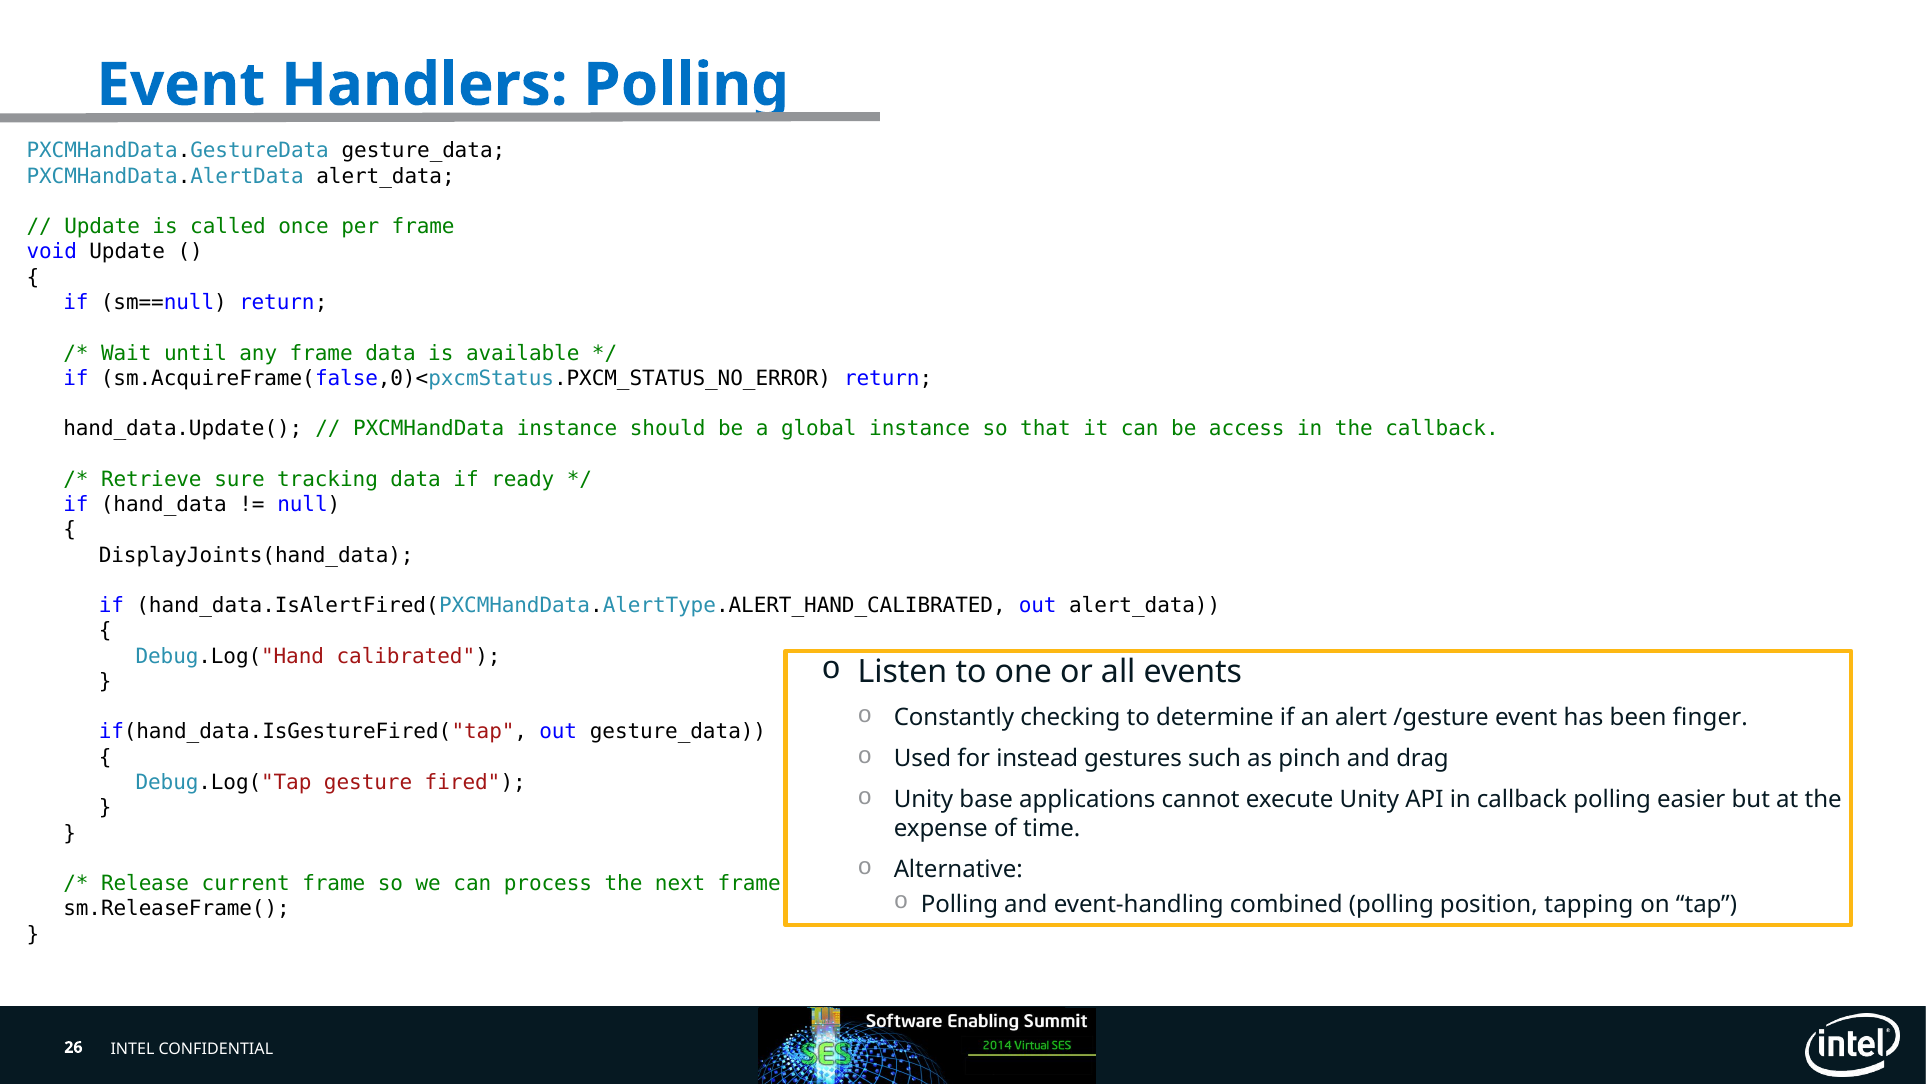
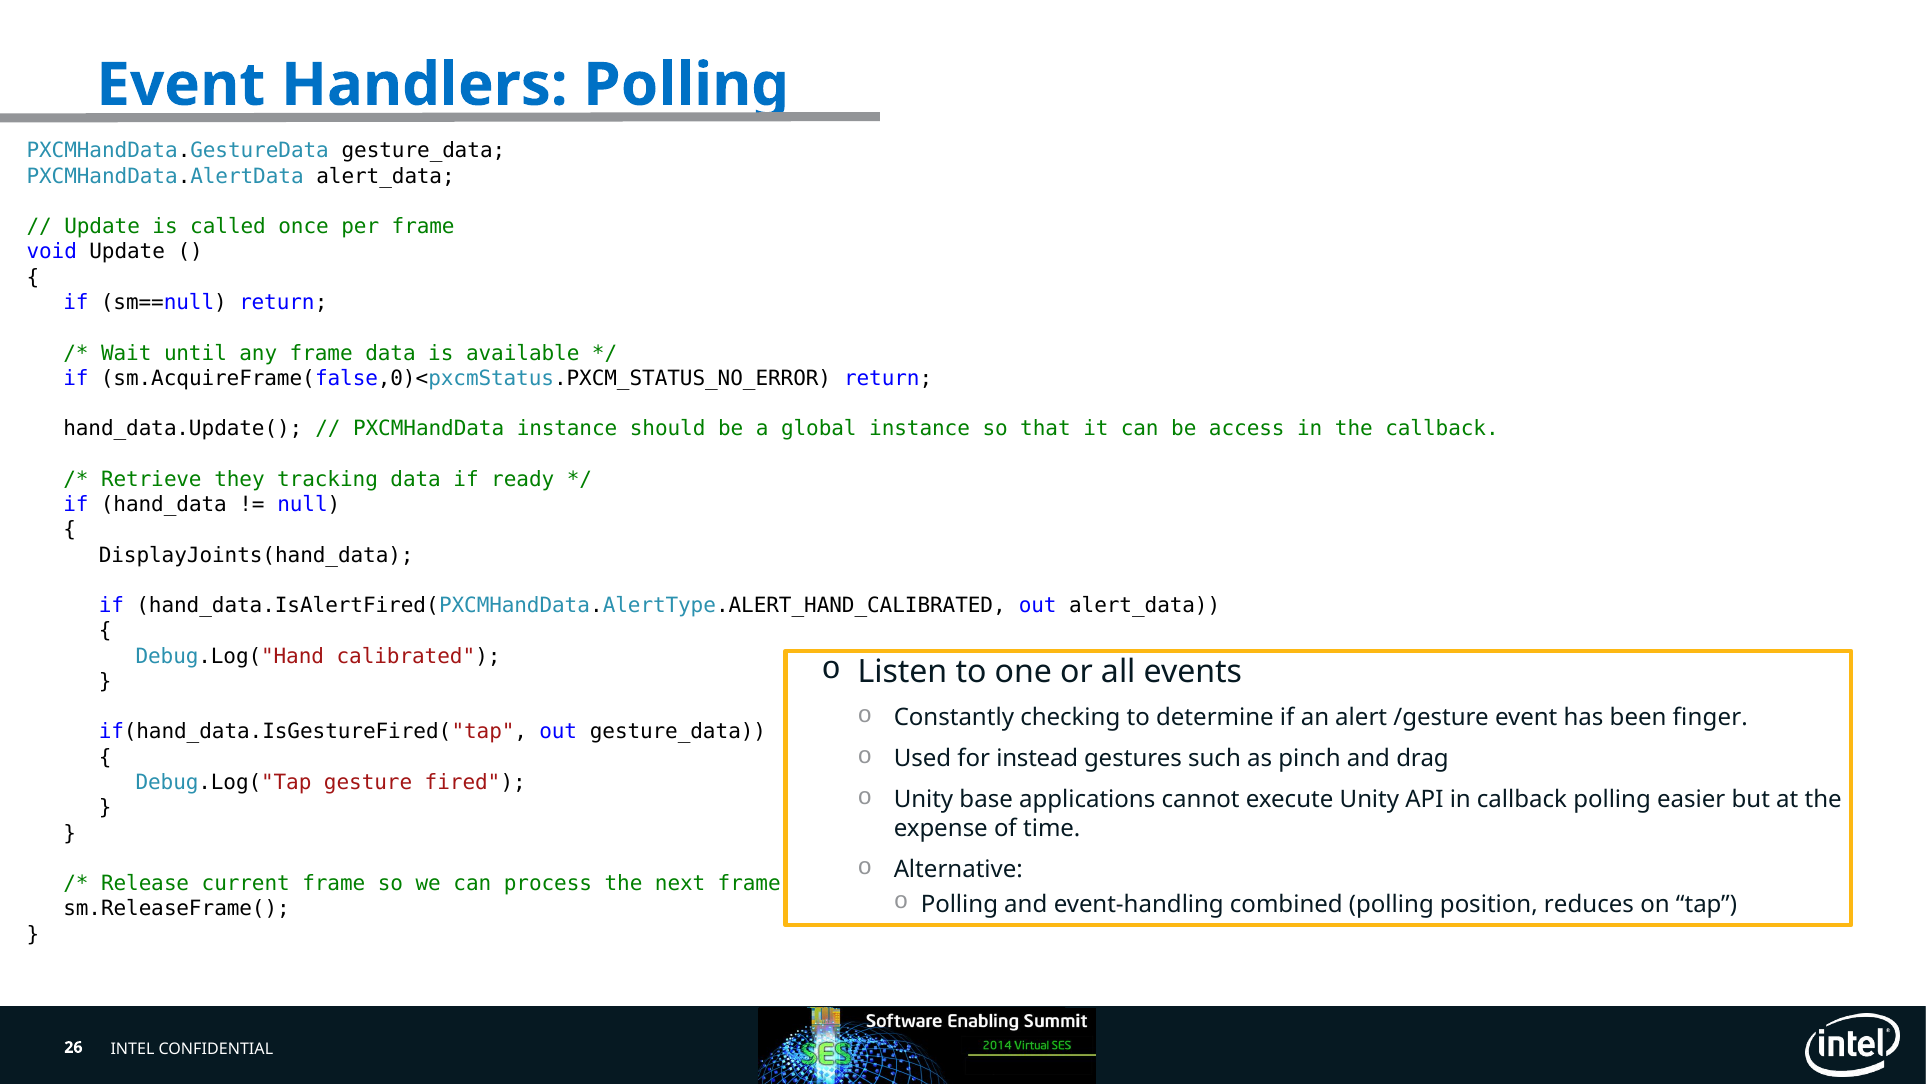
sure: sure -> they
tapping: tapping -> reduces
